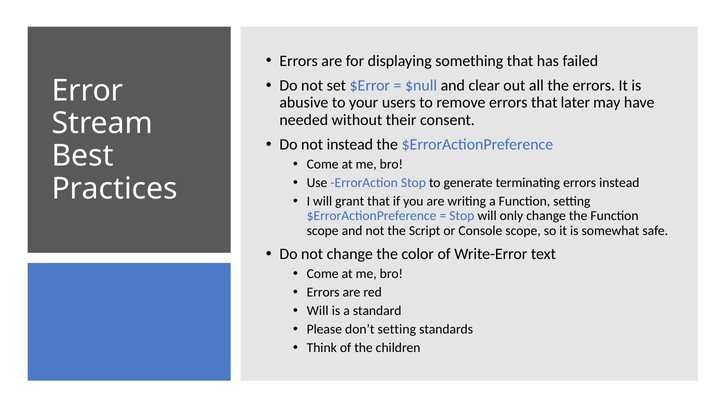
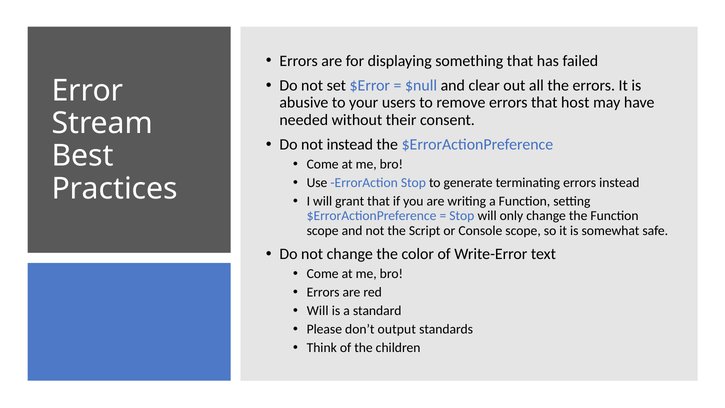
later: later -> host
don’t setting: setting -> output
